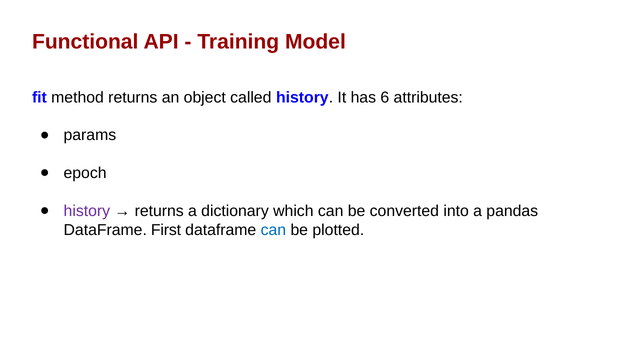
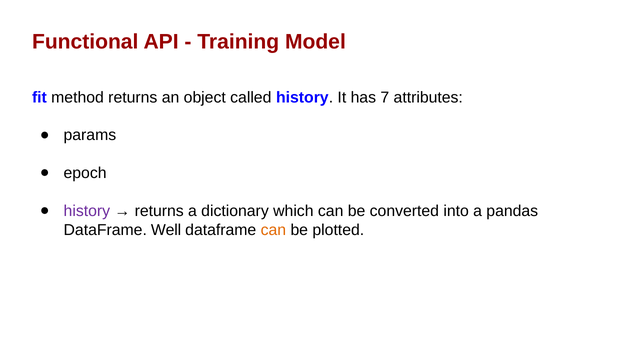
6: 6 -> 7
First: First -> Well
can at (273, 230) colour: blue -> orange
